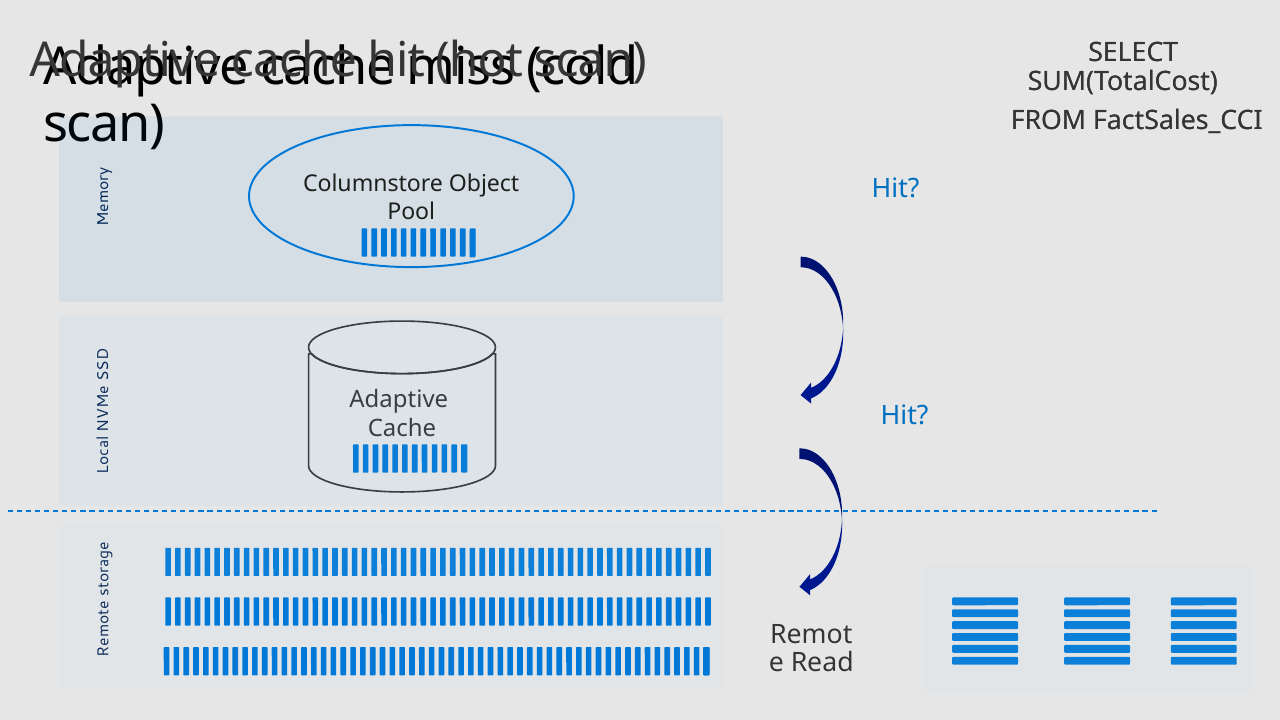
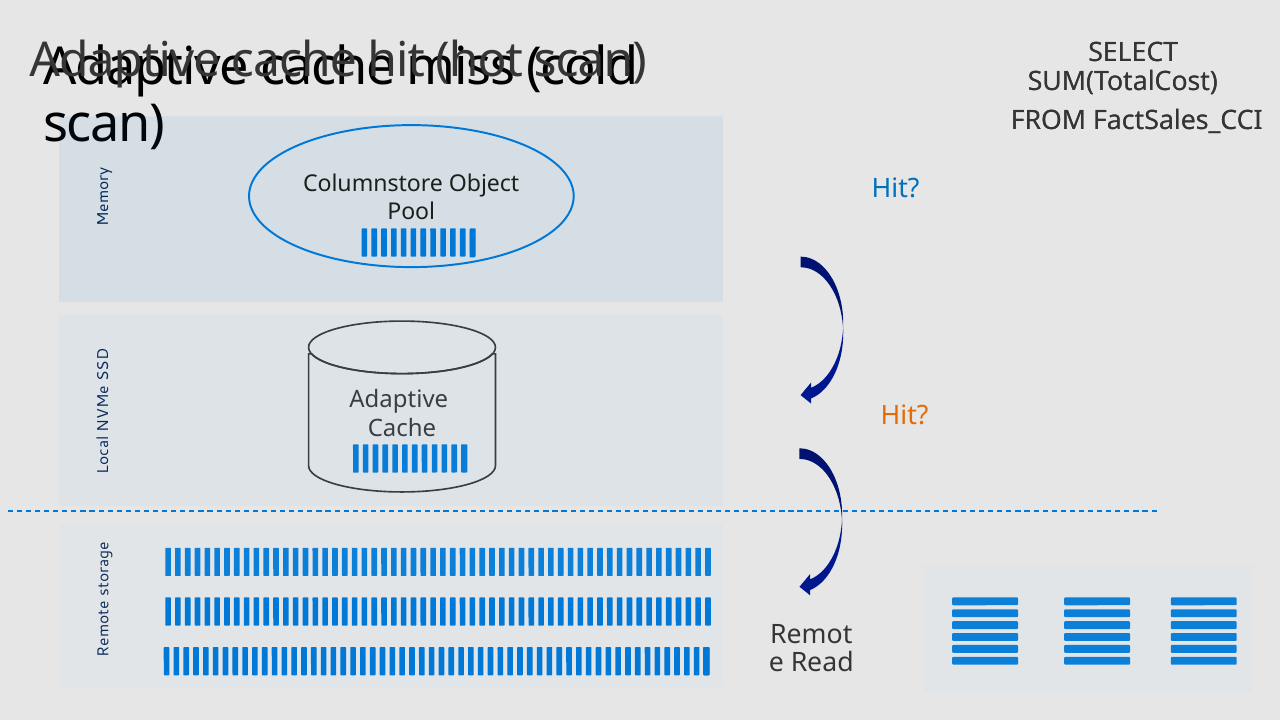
Hit at (905, 416) colour: blue -> orange
